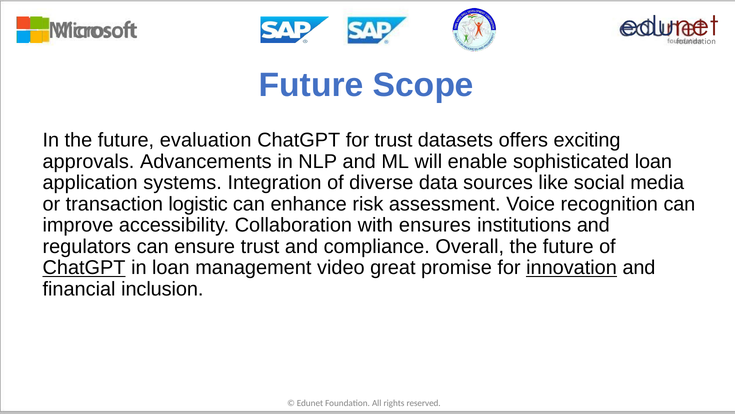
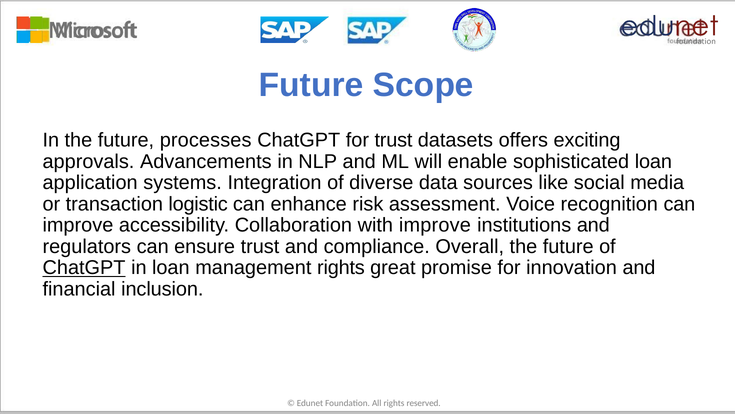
evaluation: evaluation -> processes
with ensures: ensures -> improve
management video: video -> rights
innovation underline: present -> none
